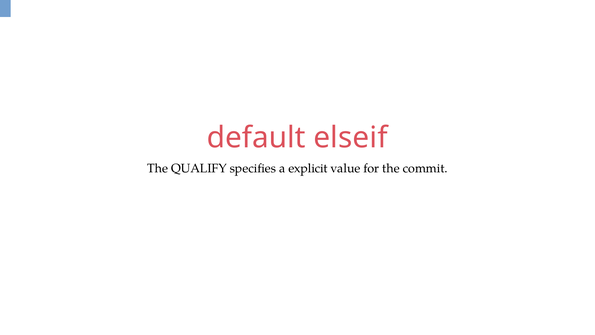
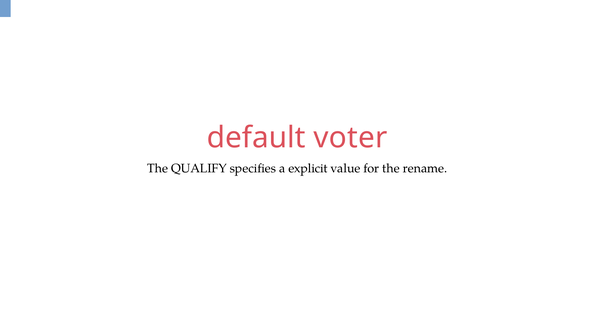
elseif: elseif -> voter
commit: commit -> rename
